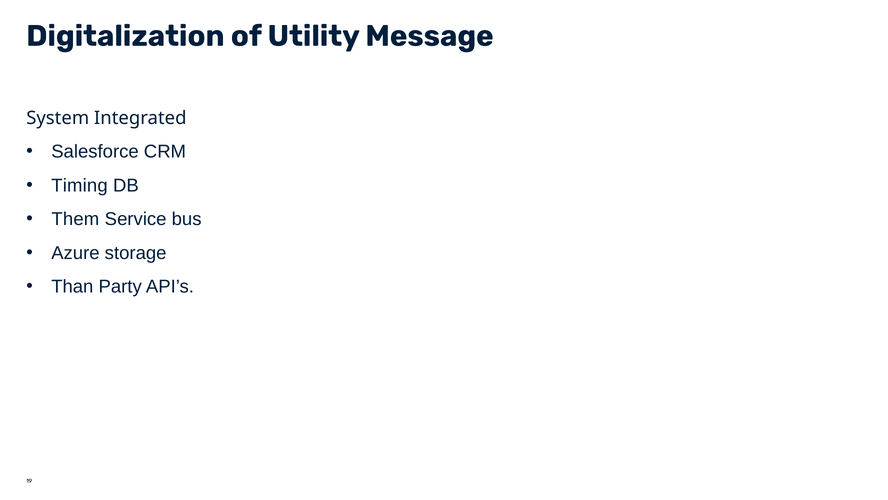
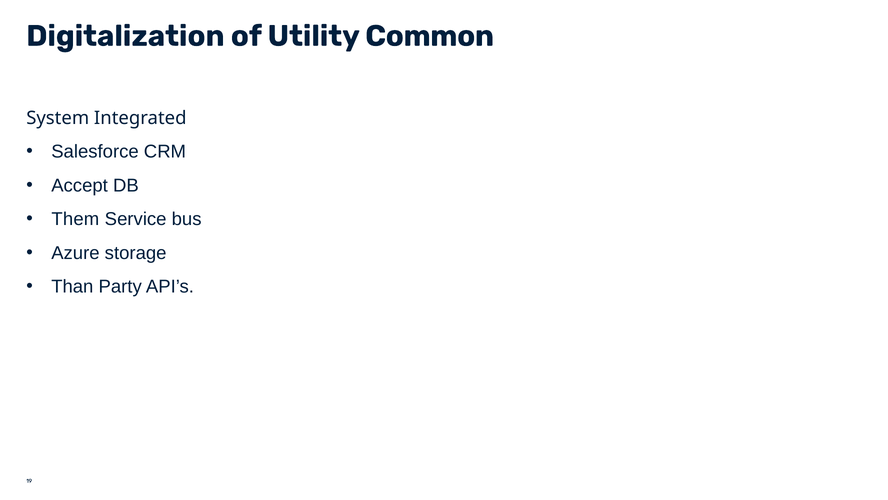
Message: Message -> Common
Timing: Timing -> Accept
